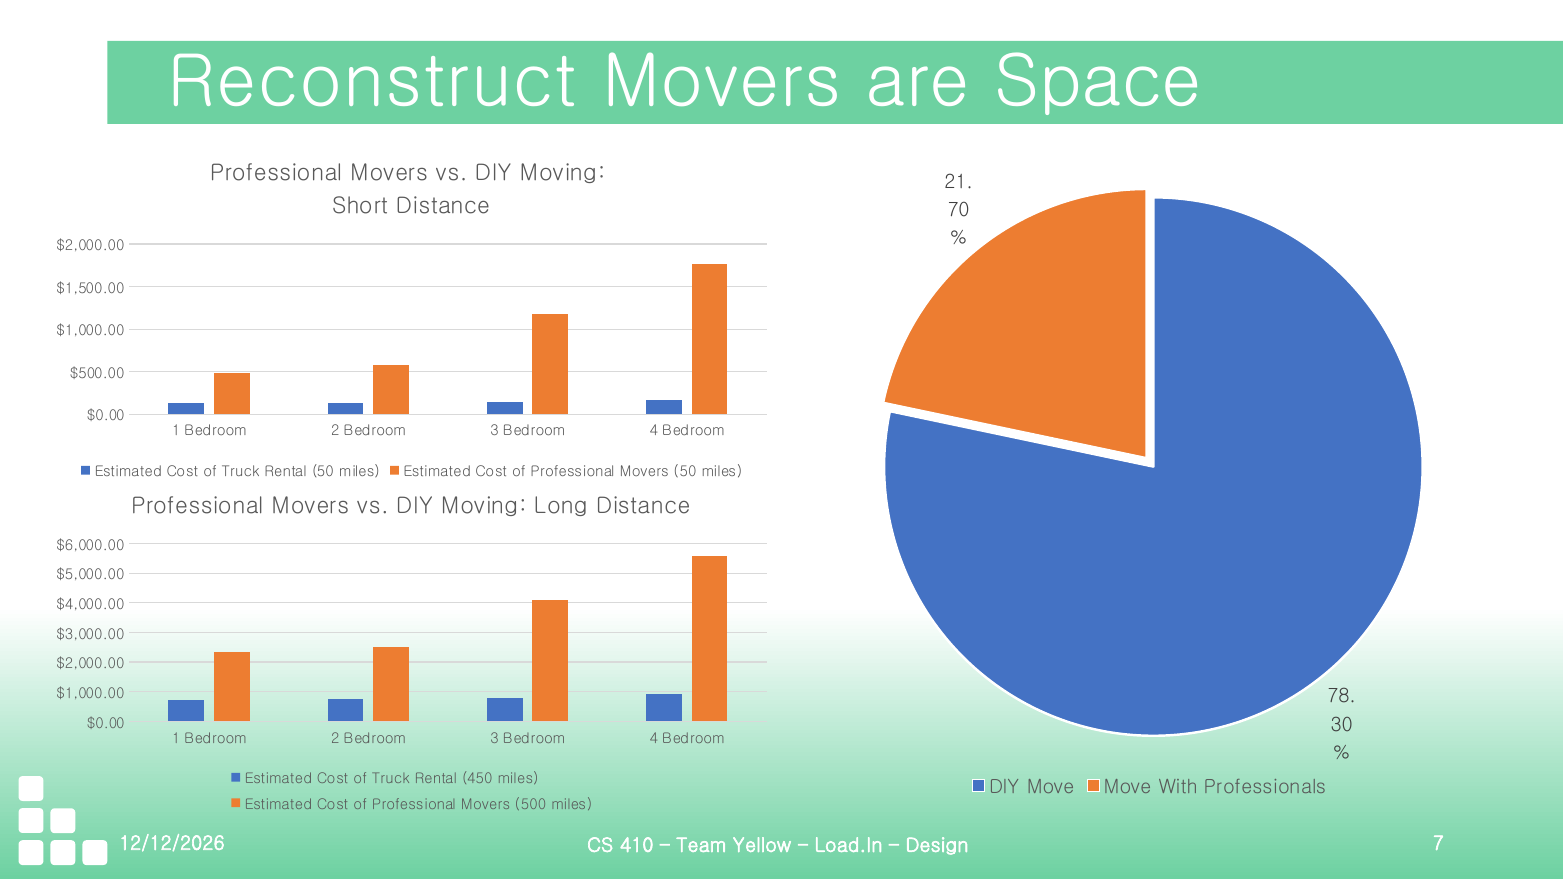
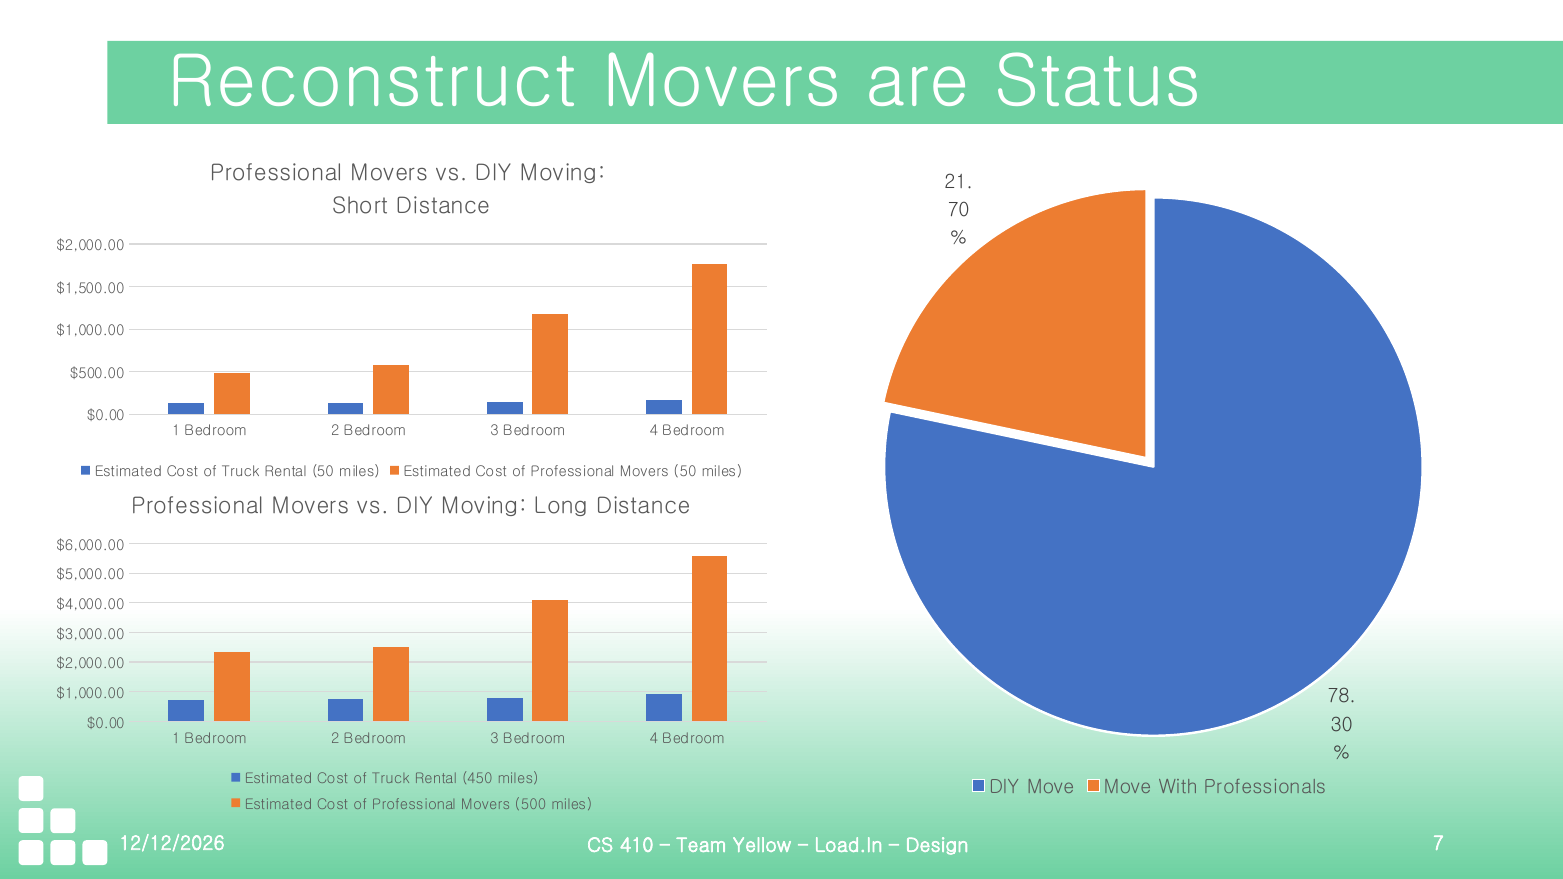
Space: Space -> Status
